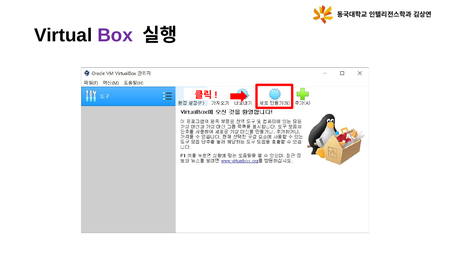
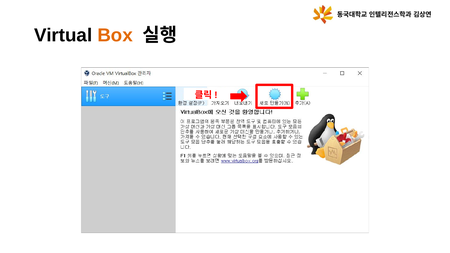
Box colour: purple -> orange
